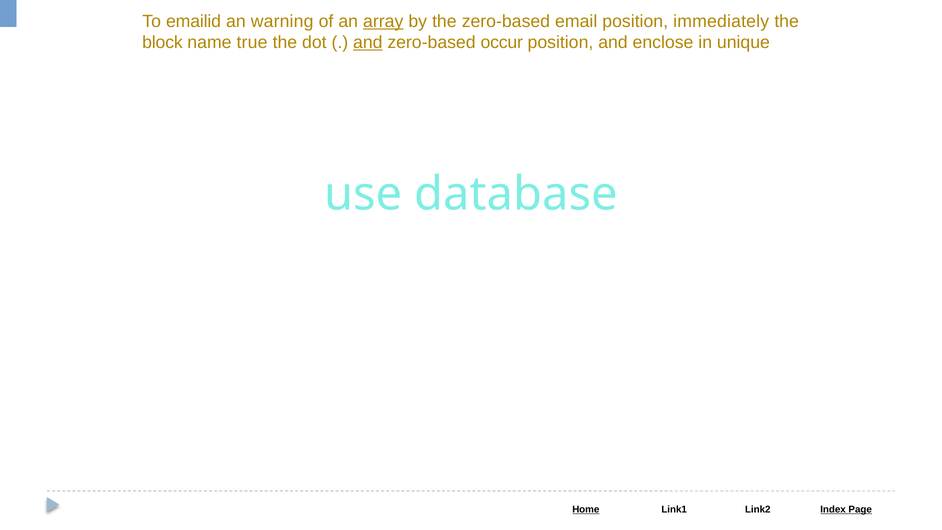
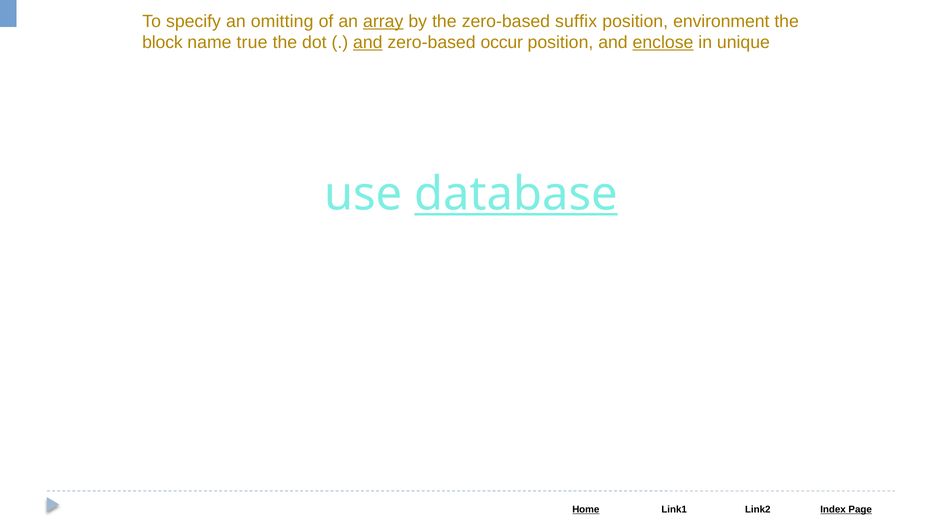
emailid: emailid -> specify
warning: warning -> omitting
email: email -> suffix
immediately: immediately -> environment
enclose underline: none -> present
database underline: none -> present
